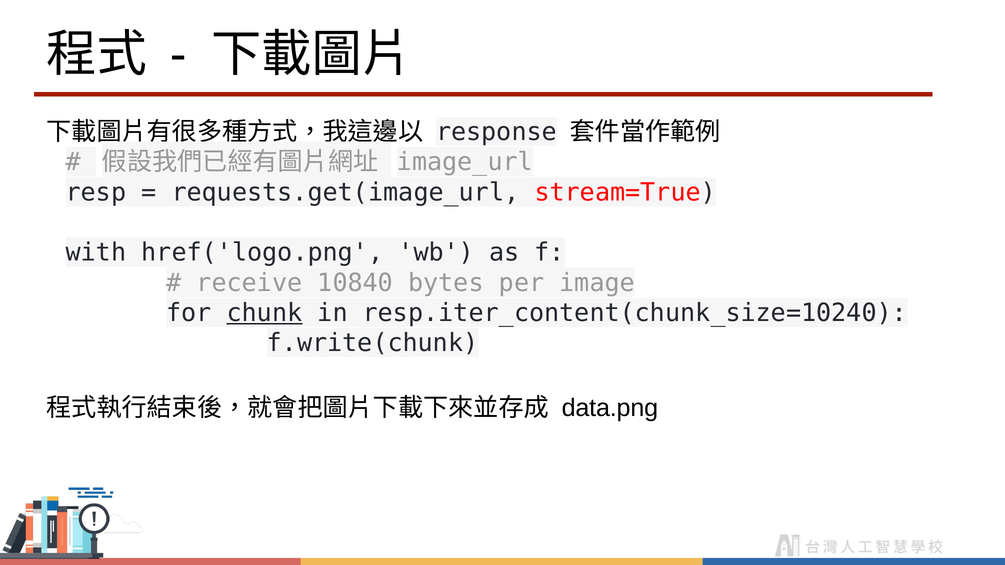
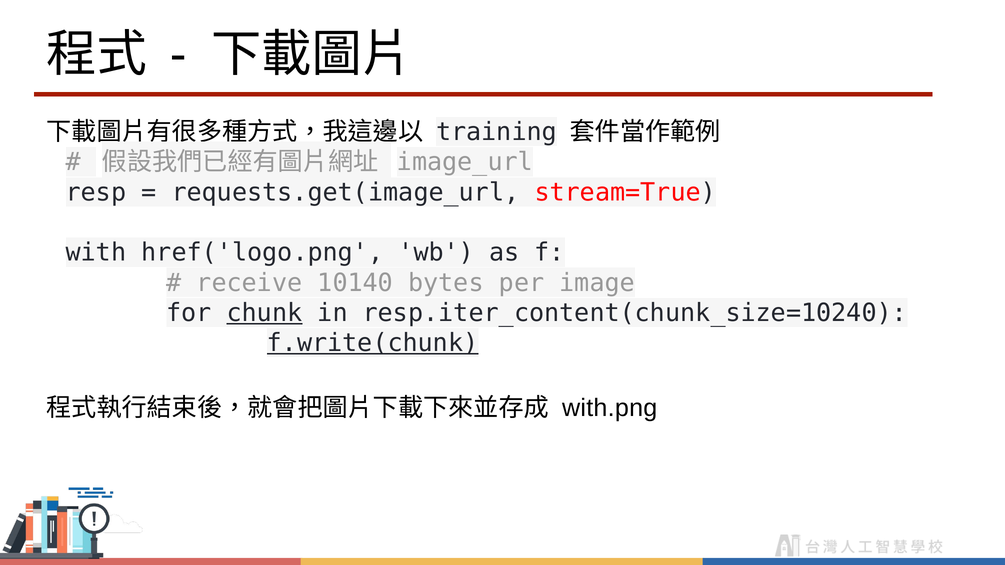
response: response -> training
10840: 10840 -> 10140
f.write(chunk underline: none -> present
data.png: data.png -> with.png
